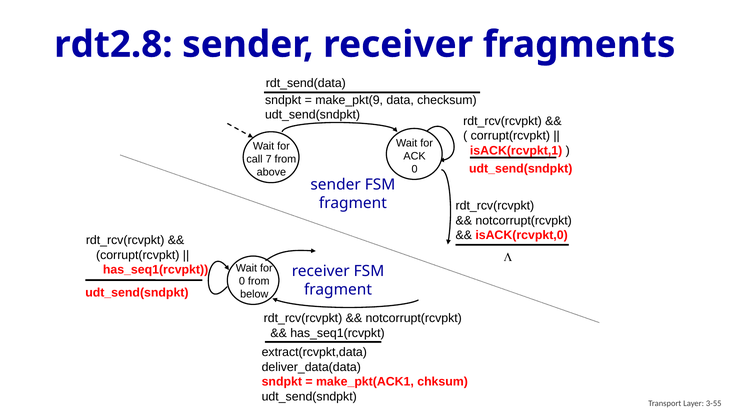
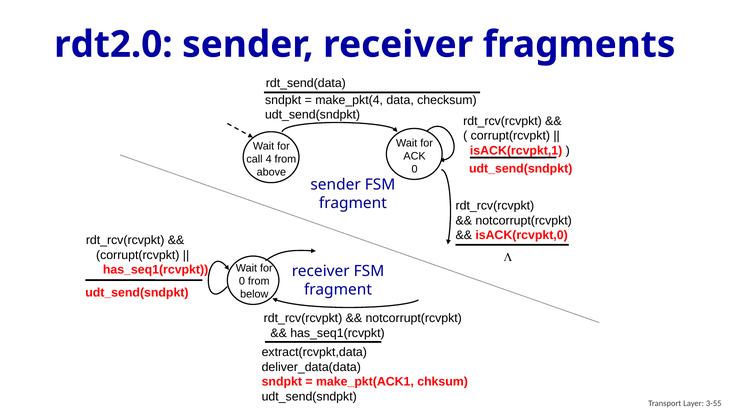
rdt2.8: rdt2.8 -> rdt2.0
make_pkt(9: make_pkt(9 -> make_pkt(4
7: 7 -> 4
